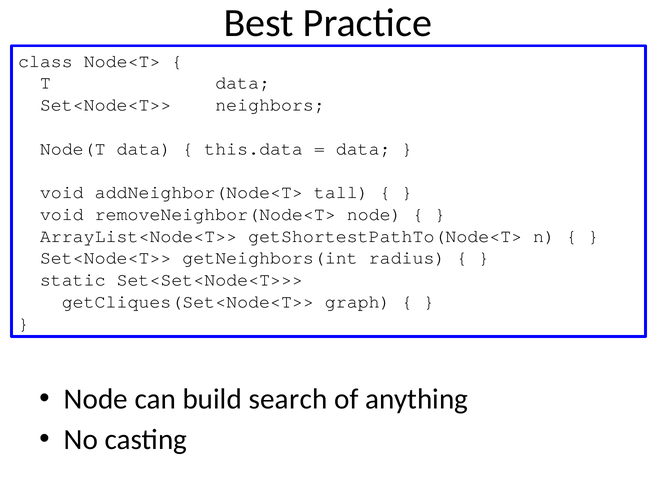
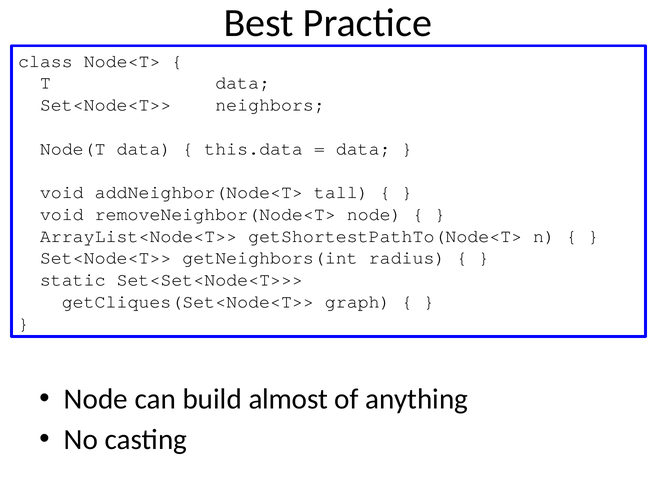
search: search -> almost
